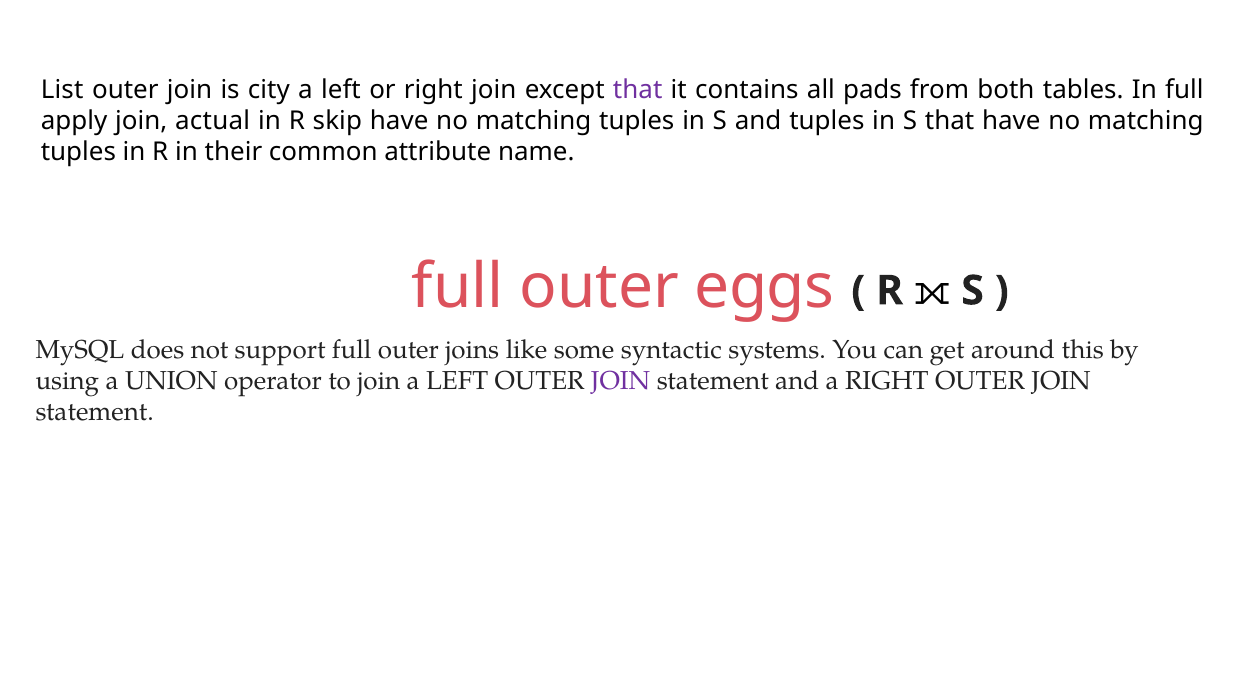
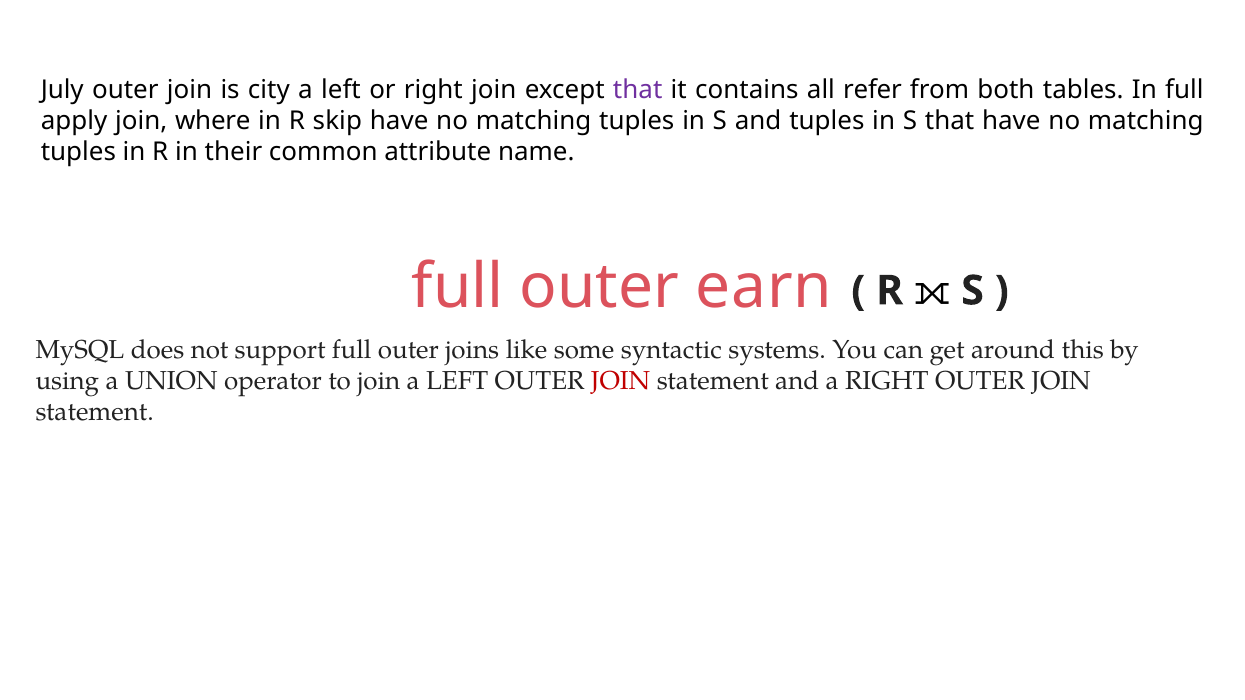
List: List -> July
pads: pads -> refer
actual: actual -> where
eggs: eggs -> earn
JOIN at (621, 381) colour: purple -> red
